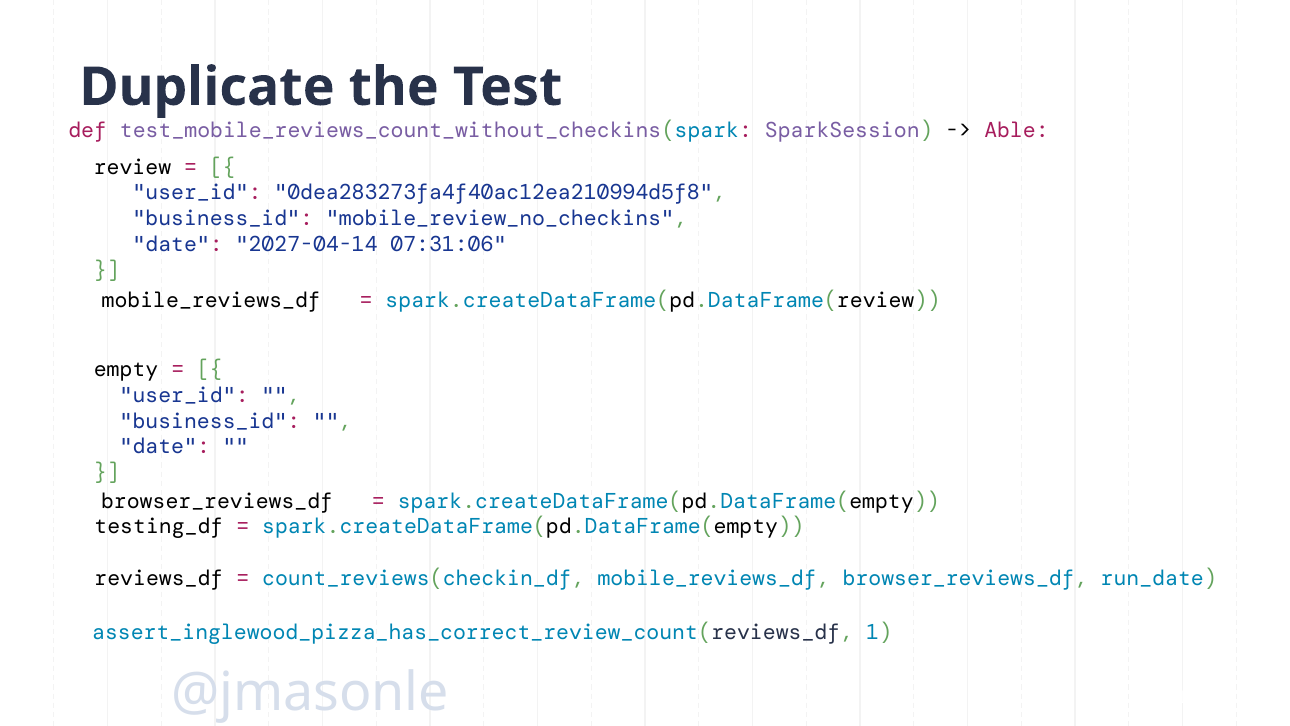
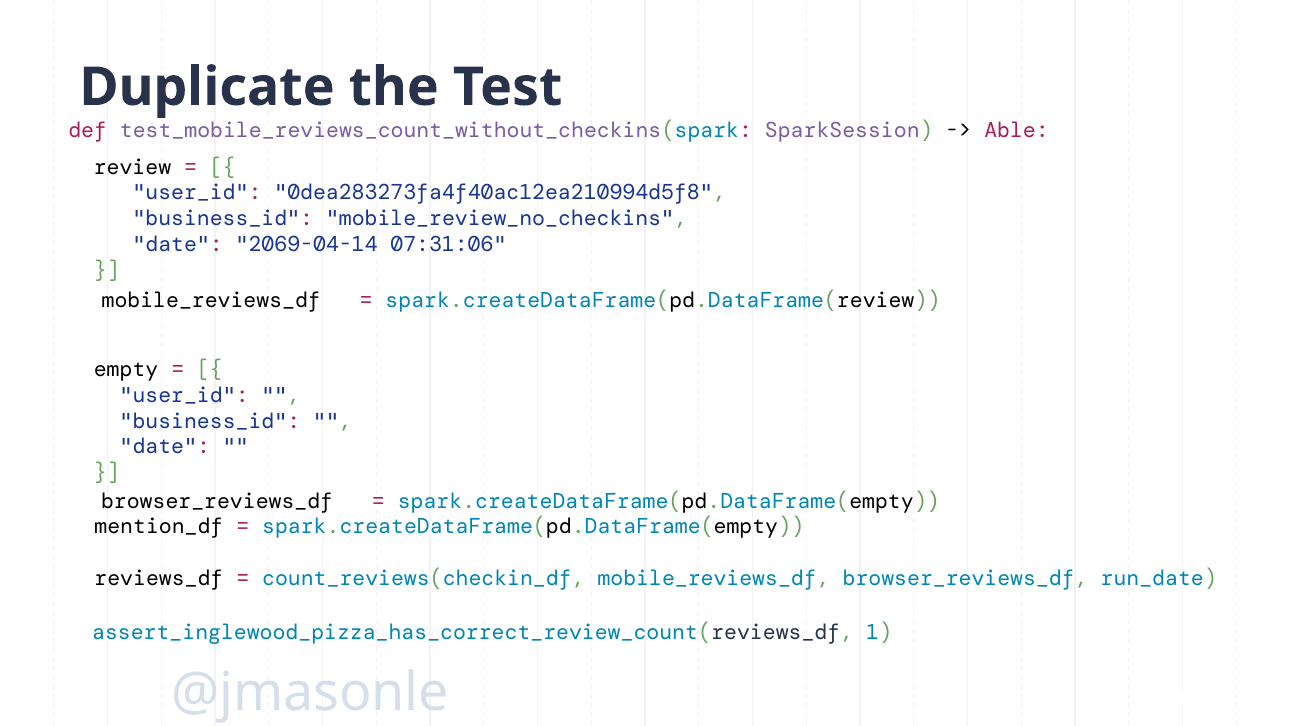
2027-04-14: 2027-04-14 -> 2069-04-14
testing_df: testing_df -> mention_df
